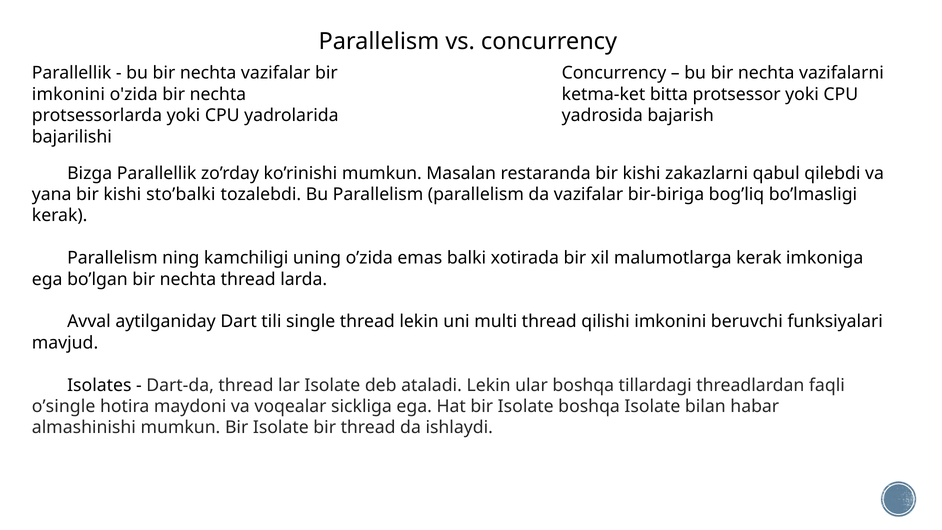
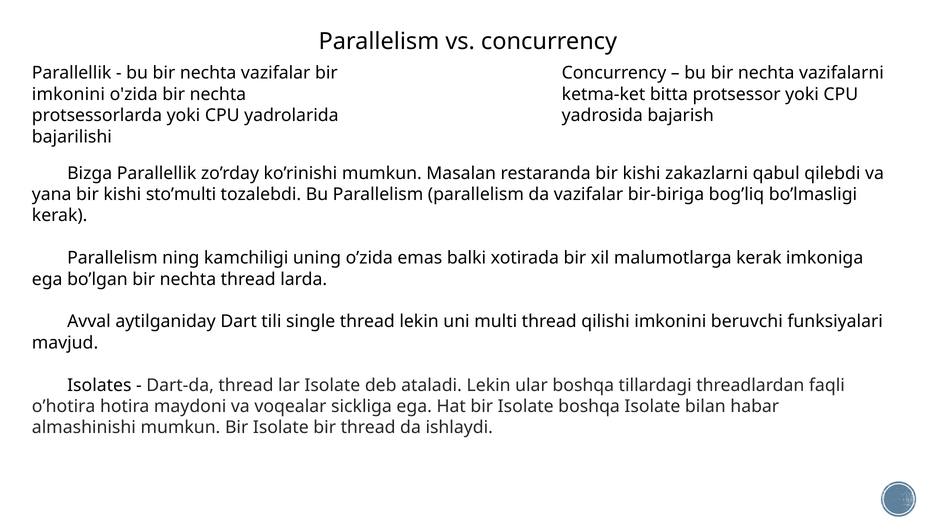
sto’balki: sto’balki -> sto’multi
o’single: o’single -> o’hotira
